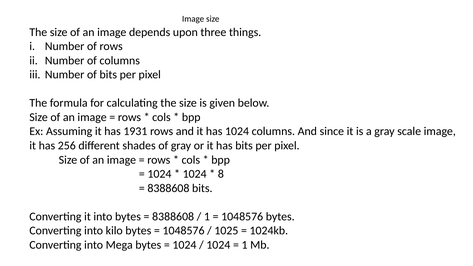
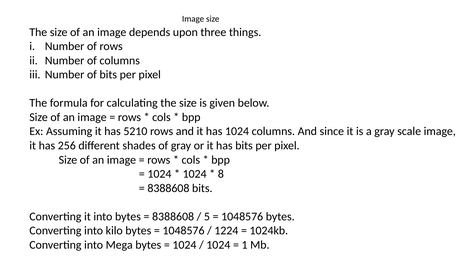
1931: 1931 -> 5210
1 at (207, 217): 1 -> 5
1025: 1025 -> 1224
